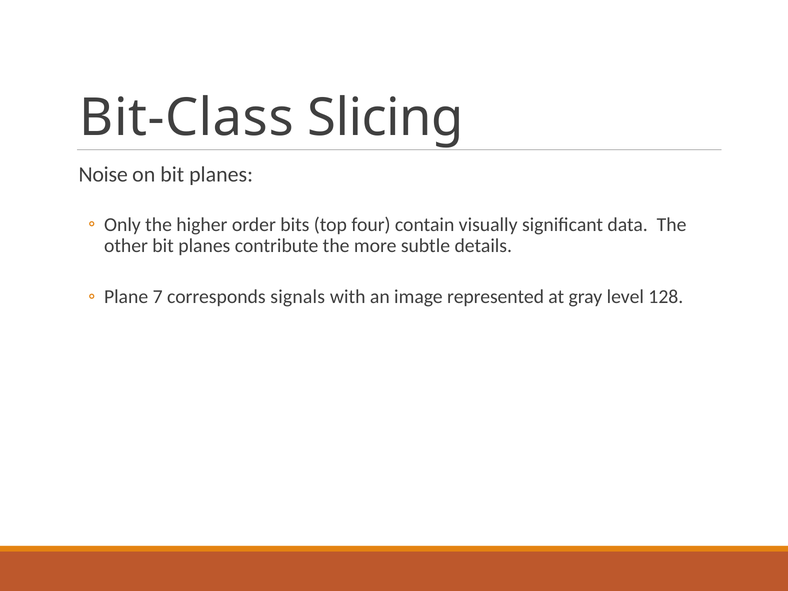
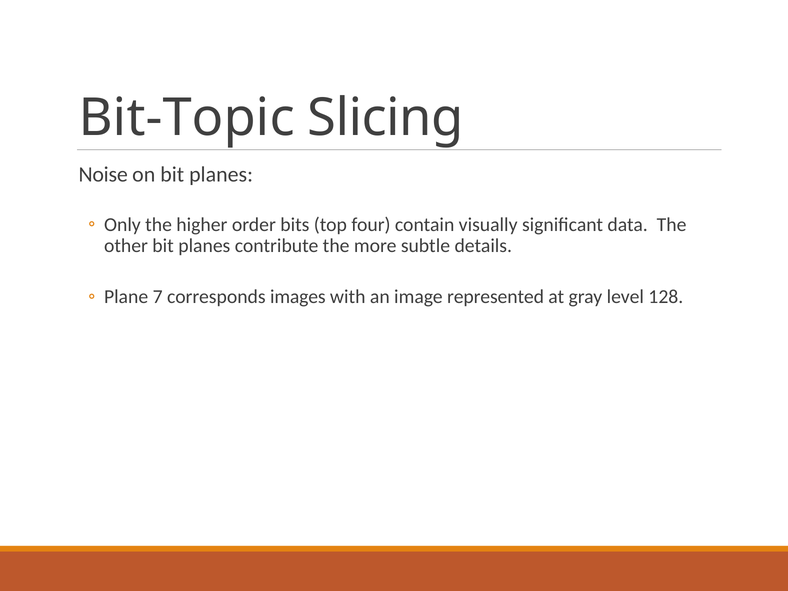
Bit-Class: Bit-Class -> Bit-Topic
signals: signals -> images
